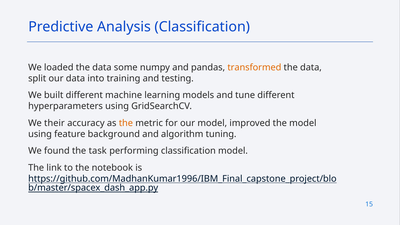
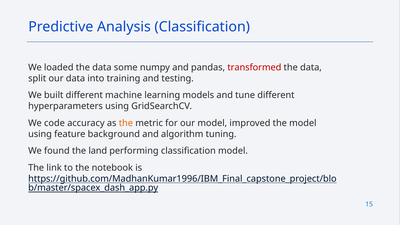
transformed colour: orange -> red
their: their -> code
task: task -> land
